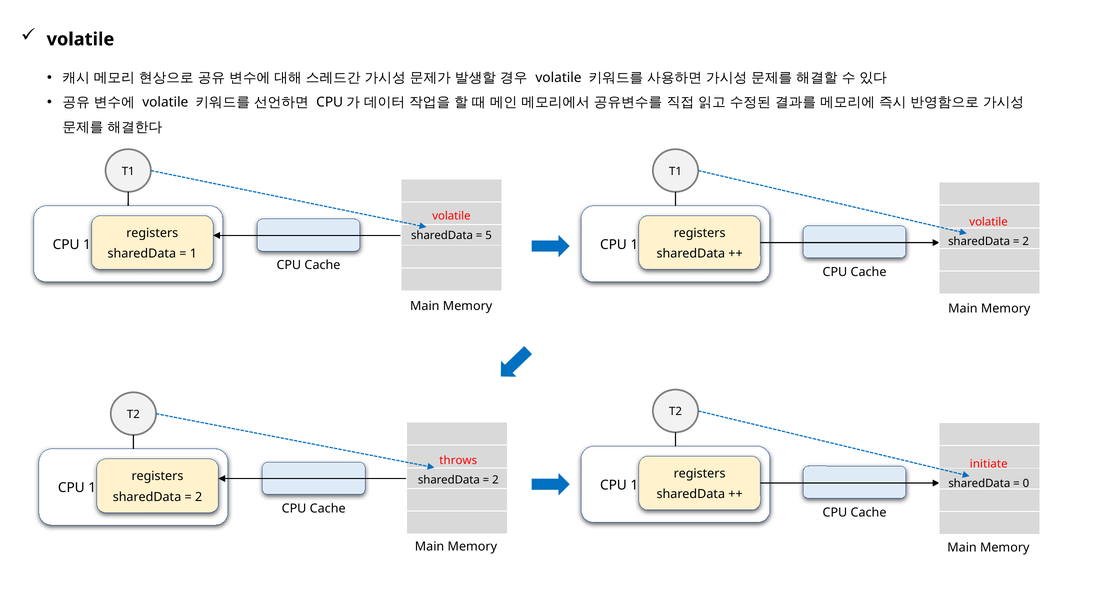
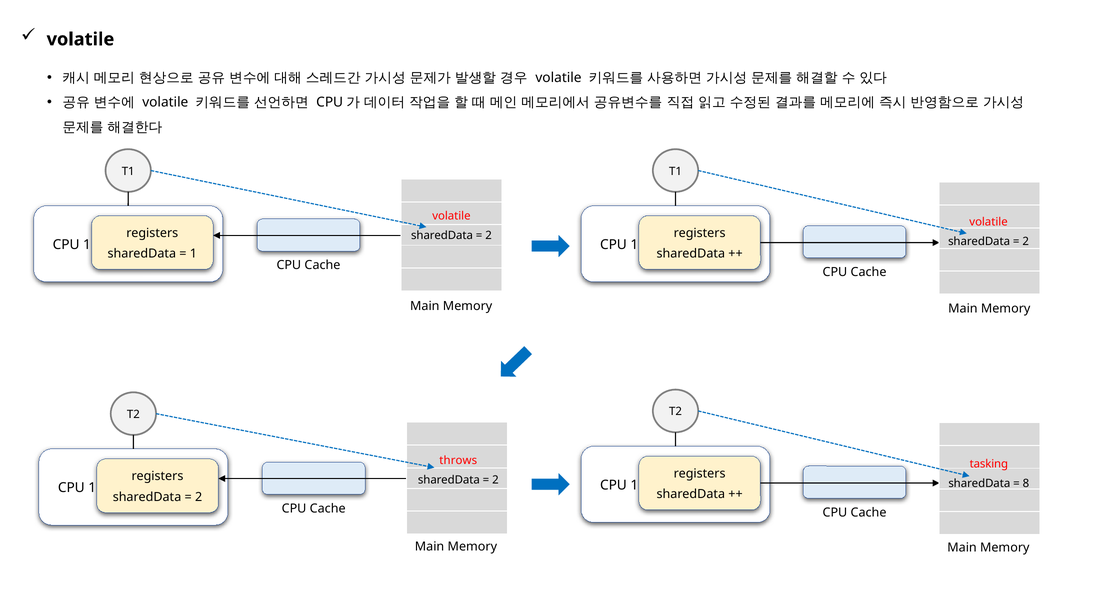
5 at (489, 235): 5 -> 2
initiate: initiate -> tasking
0: 0 -> 8
